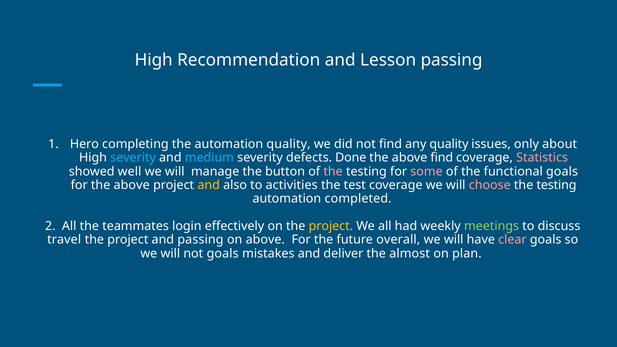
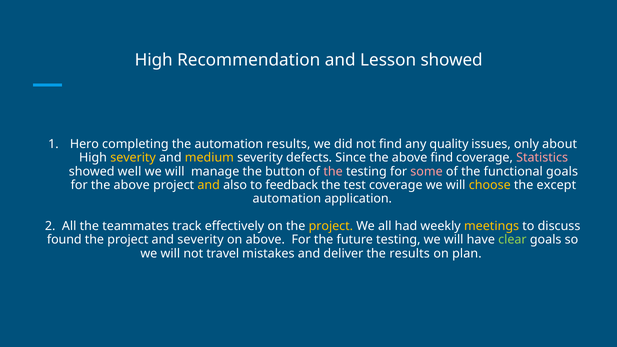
Lesson passing: passing -> showed
automation quality: quality -> results
severity at (133, 158) colour: light blue -> yellow
medium colour: light blue -> yellow
Done: Done -> Since
activities: activities -> feedback
choose colour: pink -> yellow
testing at (557, 185): testing -> except
completed: completed -> application
login: login -> track
meetings colour: light green -> yellow
travel: travel -> found
and passing: passing -> severity
future overall: overall -> testing
clear colour: pink -> light green
not goals: goals -> travel
the almost: almost -> results
